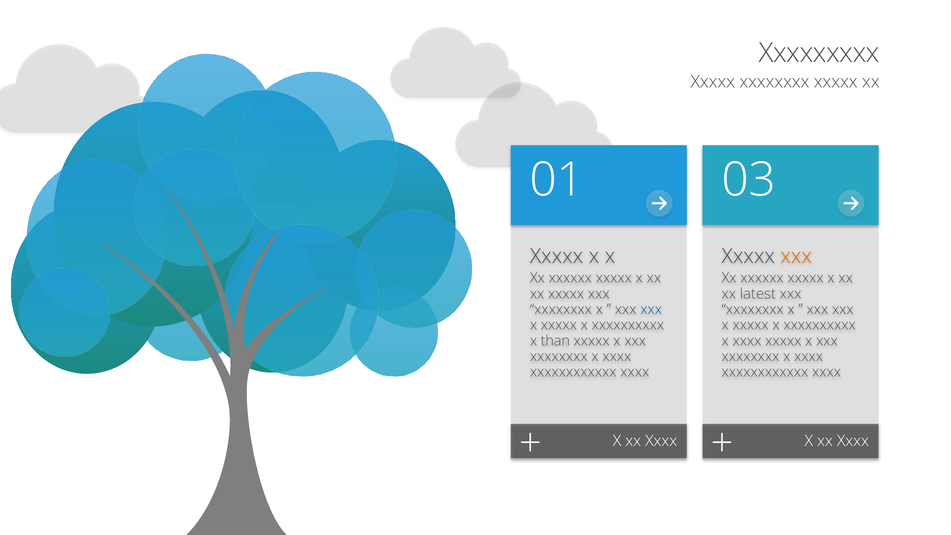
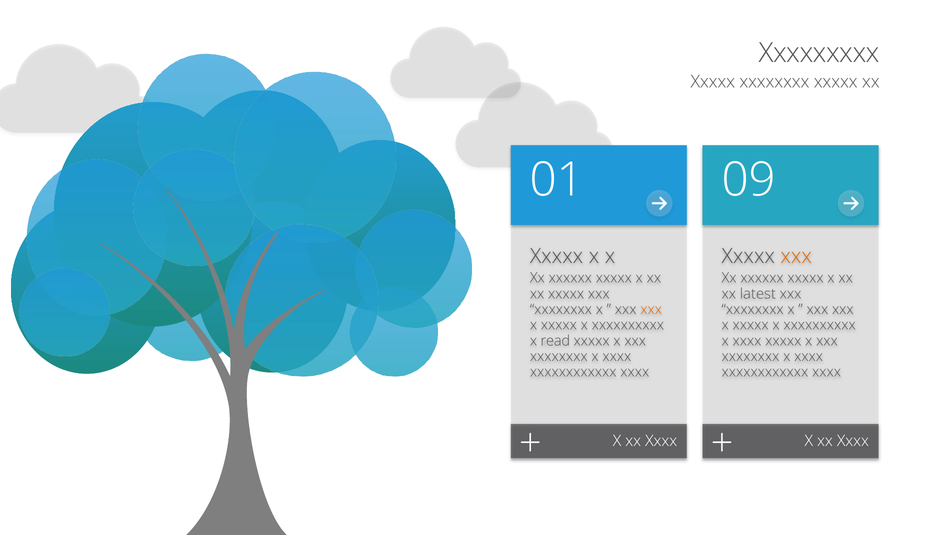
03: 03 -> 09
xxx at (651, 309) colour: blue -> orange
than: than -> read
